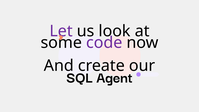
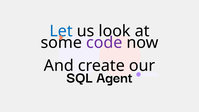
Let colour: purple -> blue
